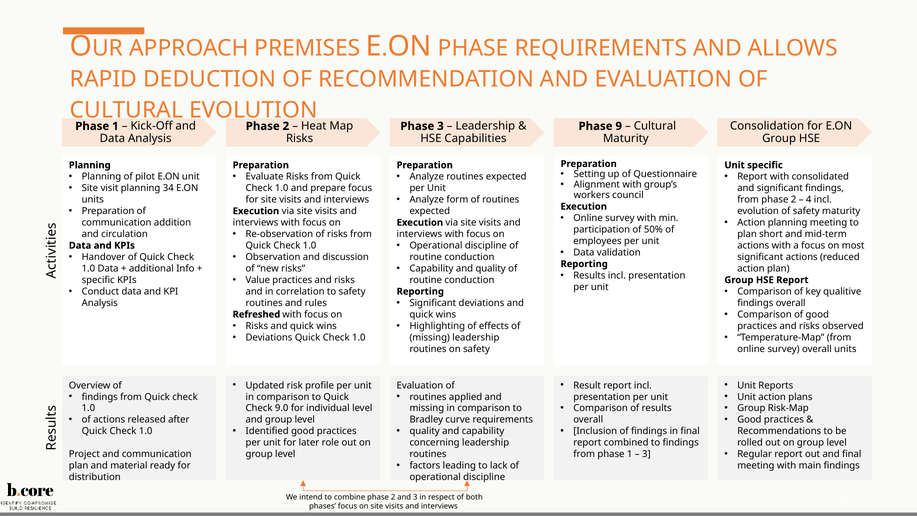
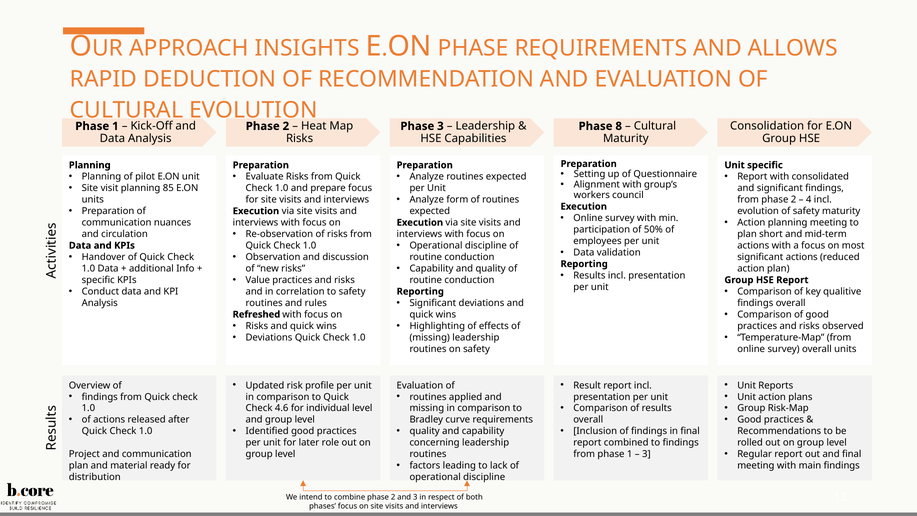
PREMISES: PREMISES -> INSIGHTS
9: 9 -> 8
34: 34 -> 85
addition: addition -> nuances
9.0: 9.0 -> 4.6
